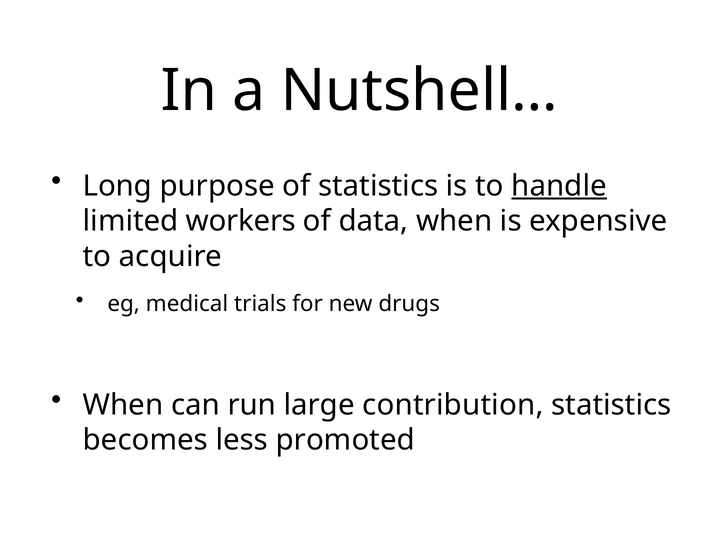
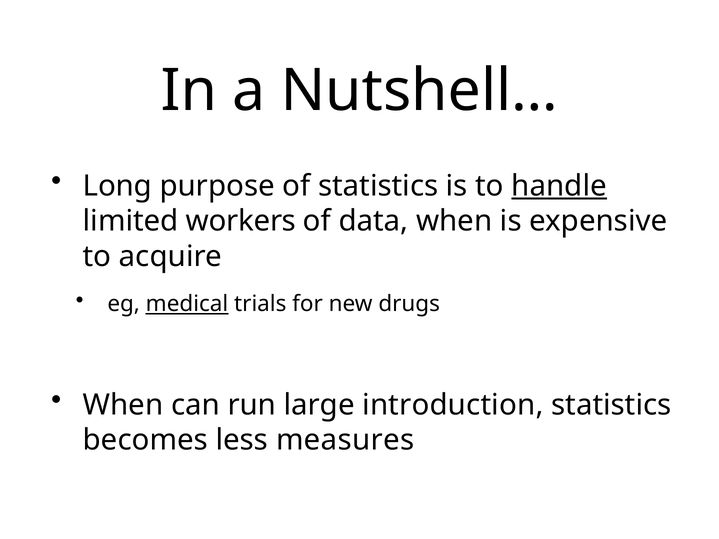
medical underline: none -> present
contribution: contribution -> introduction
promoted: promoted -> measures
